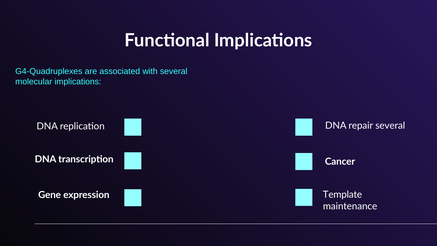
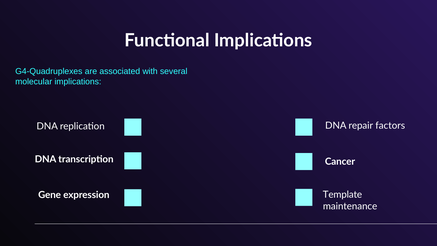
repair several: several -> factors
